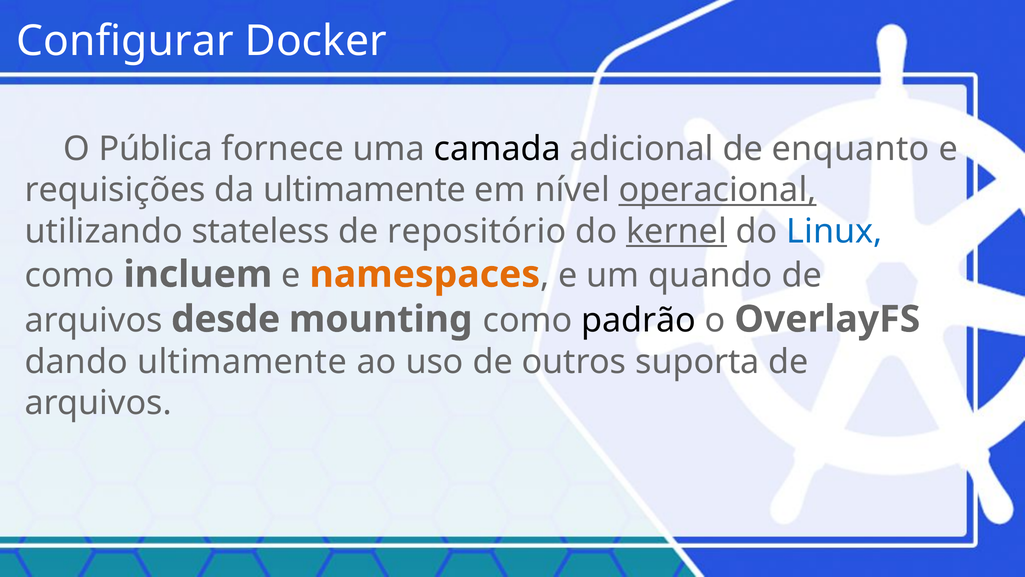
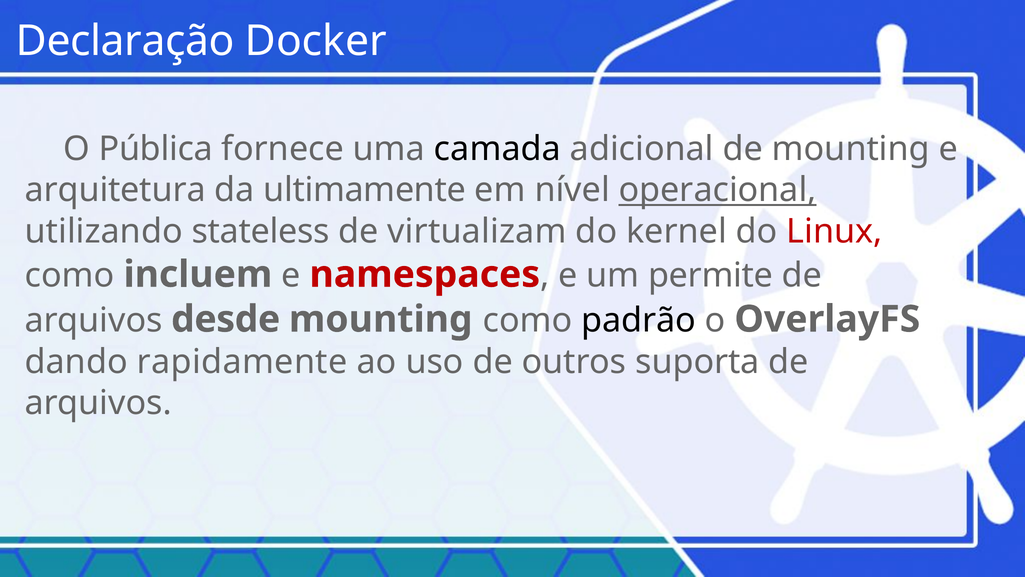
Configurar: Configurar -> Declaração
de enquanto: enquanto -> mounting
requisições: requisições -> arquitetura
repositório: repositório -> virtualizam
kernel underline: present -> none
Linux colour: blue -> red
namespaces colour: orange -> red
quando: quando -> permite
dando ultimamente: ultimamente -> rapidamente
